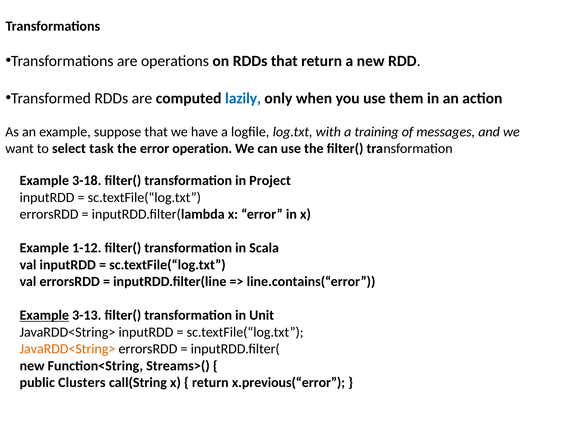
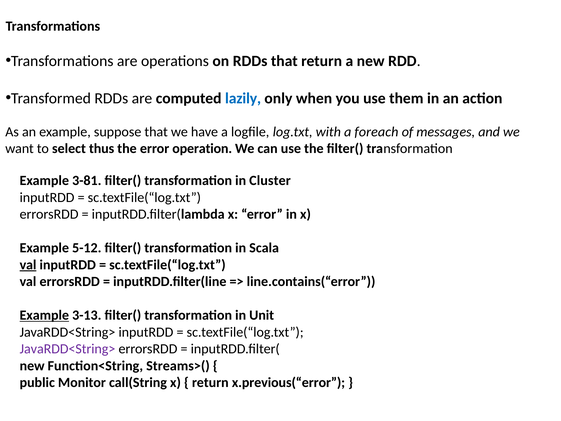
training: training -> foreach
task: task -> thus
3-18: 3-18 -> 3-81
Project: Project -> Cluster
1-12: 1-12 -> 5-12
val at (28, 265) underline: none -> present
JavaRDD<String> at (67, 349) colour: orange -> purple
Clusters: Clusters -> Monitor
